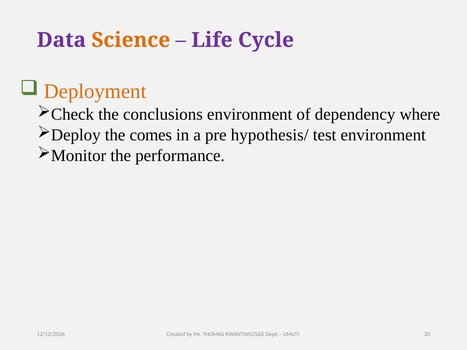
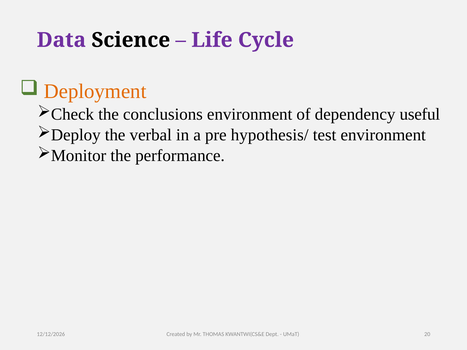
Science colour: orange -> black
where: where -> useful
comes: comes -> verbal
